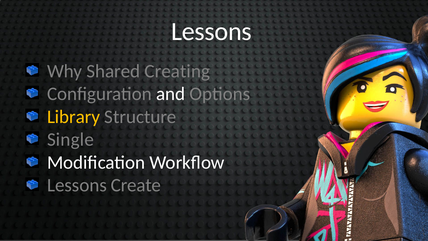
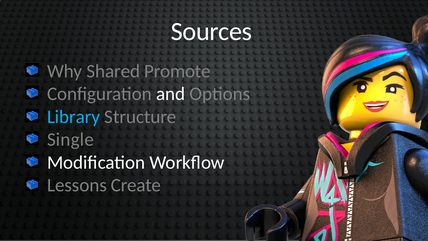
Lessons at (211, 32): Lessons -> Sources
Creating: Creating -> Promote
Library colour: yellow -> light blue
